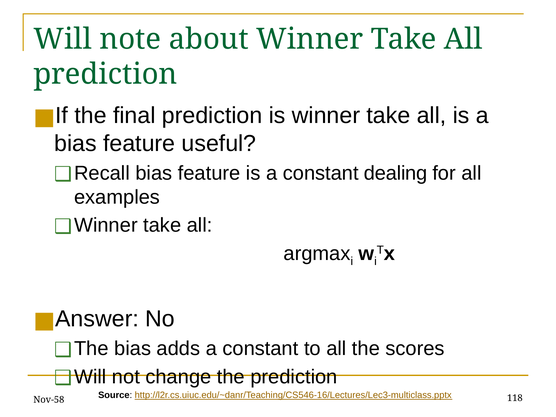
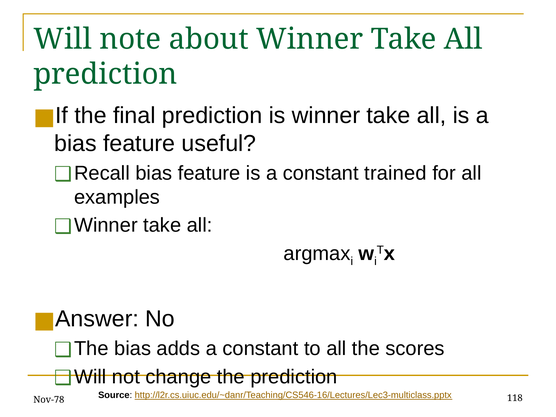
dealing: dealing -> trained
Nov-58: Nov-58 -> Nov-78
